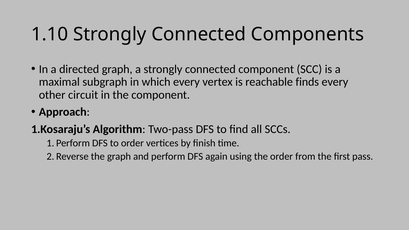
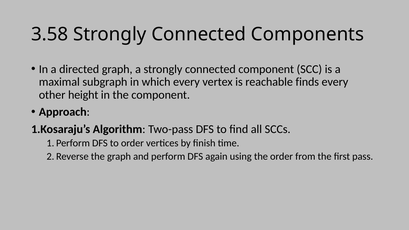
1.10: 1.10 -> 3.58
circuit: circuit -> height
